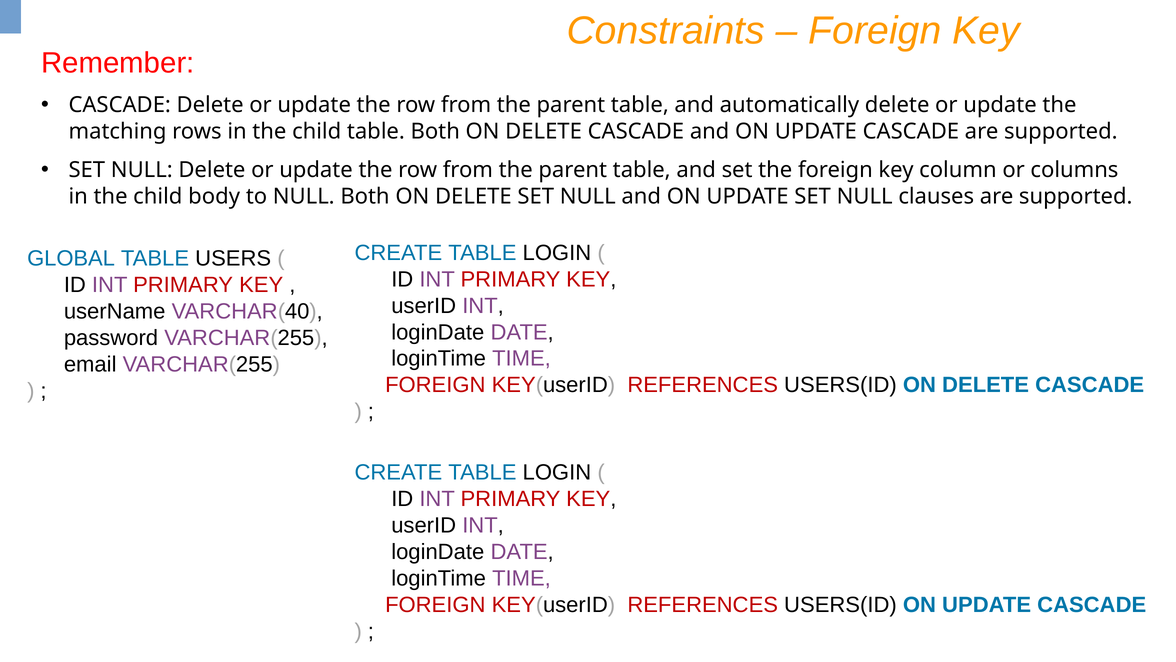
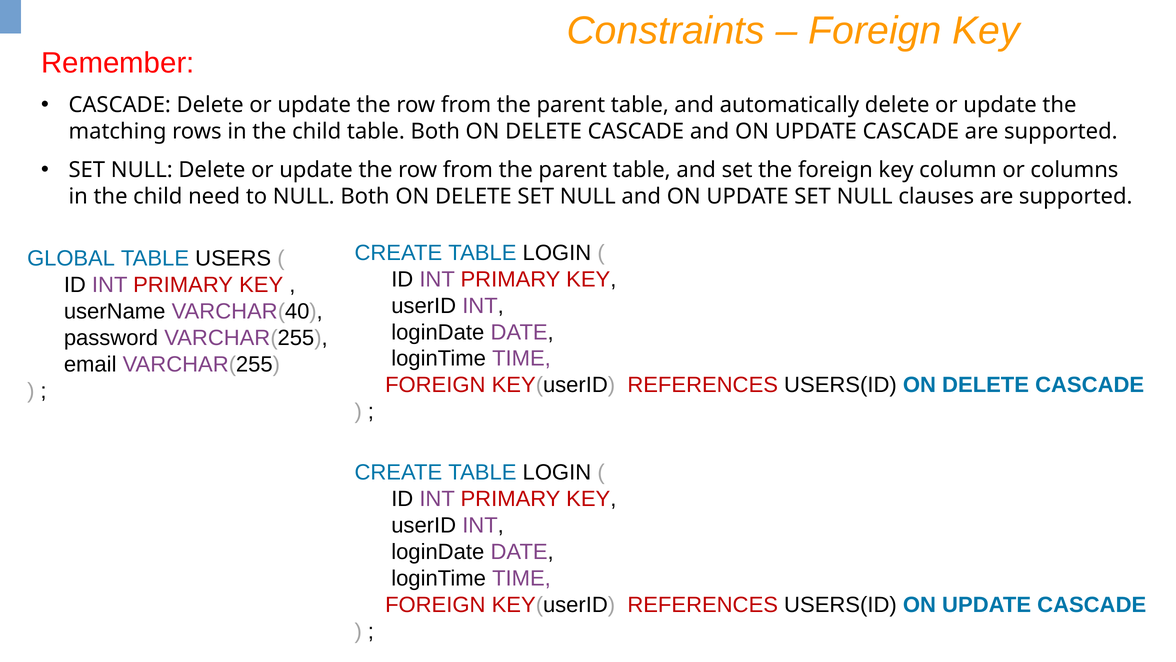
body: body -> need
